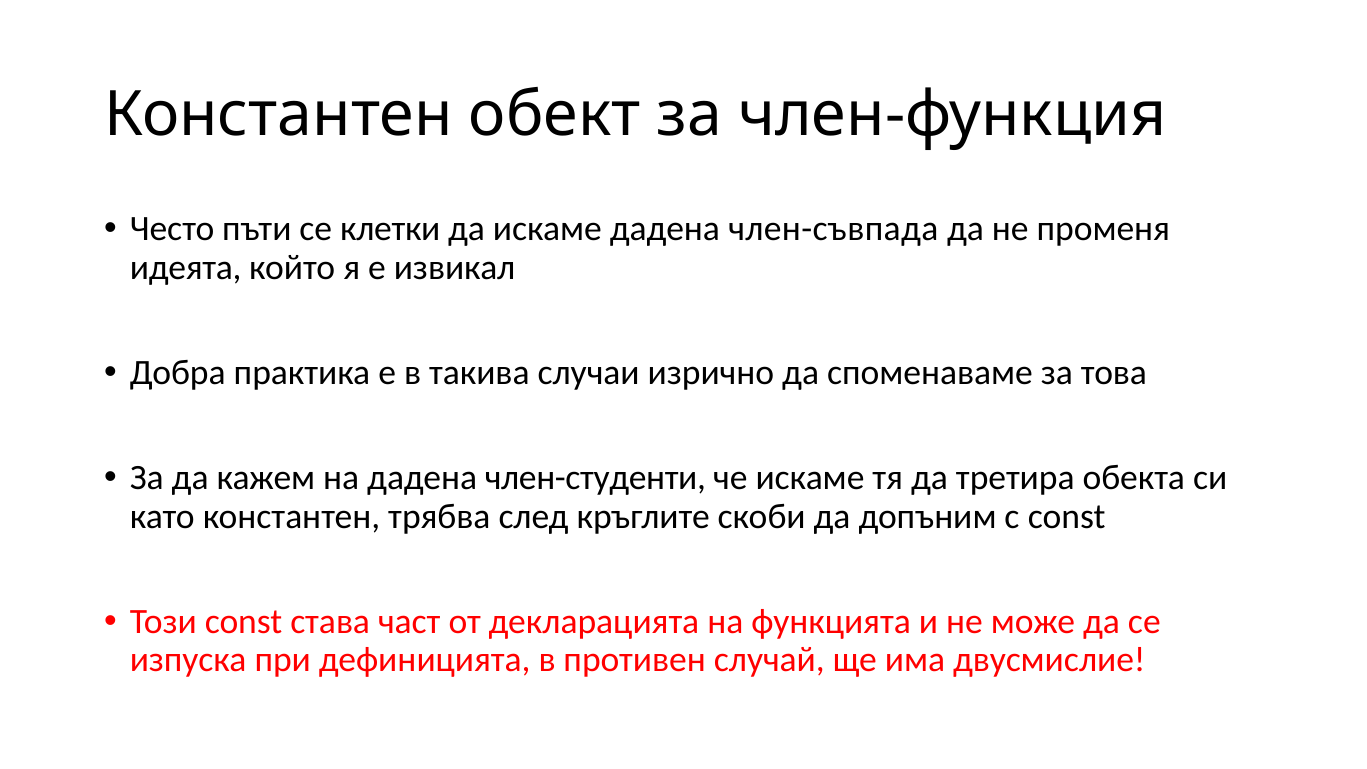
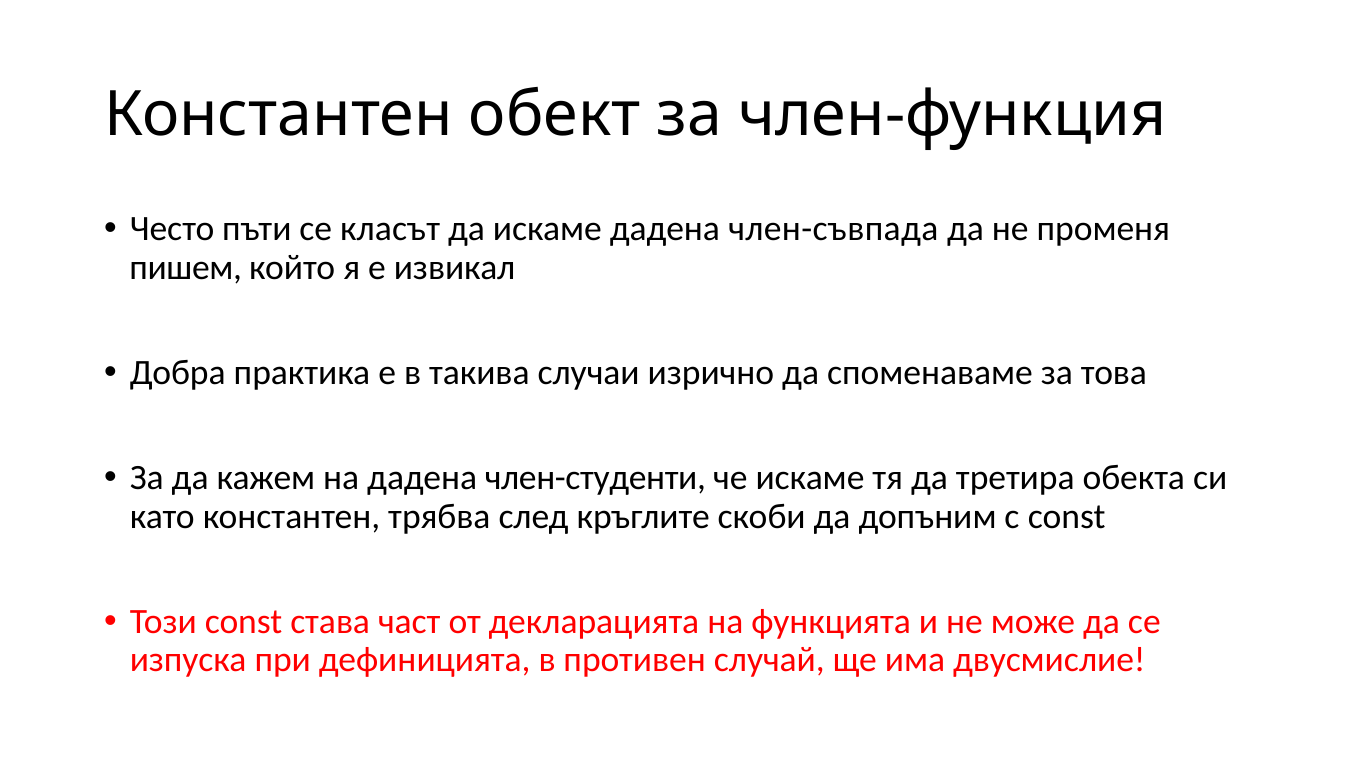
клетки: клетки -> класът
идеята: идеята -> пишем
